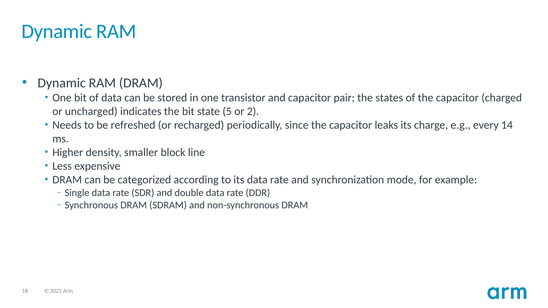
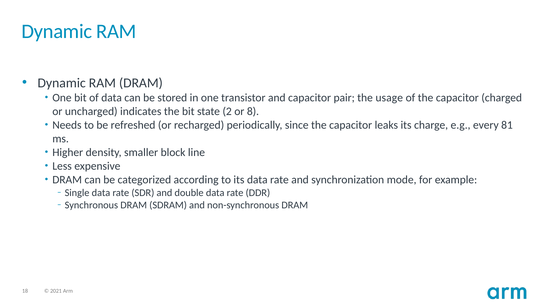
states: states -> usage
5: 5 -> 2
2: 2 -> 8
14: 14 -> 81
